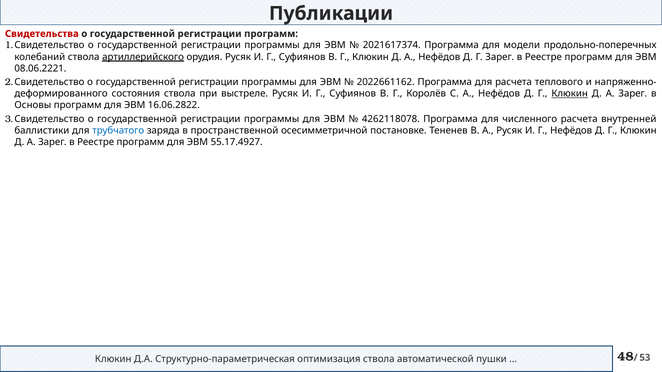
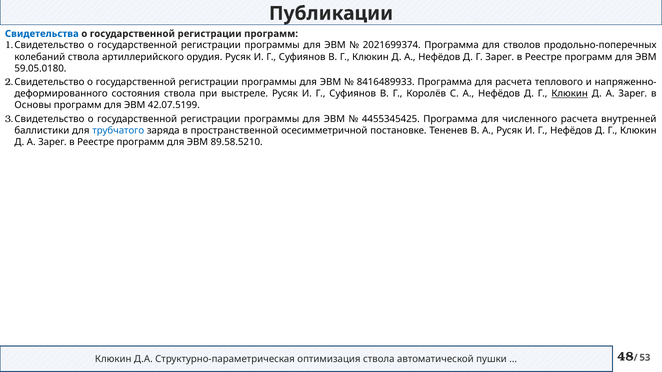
Свидетельства colour: red -> blue
2021617374: 2021617374 -> 2021699374
модели: модели -> стволов
артиллерийского underline: present -> none
08.06.2221: 08.06.2221 -> 59.05.0180
2022661162: 2022661162 -> 8416489933
16.06.2822: 16.06.2822 -> 42.07.5199
4262118078: 4262118078 -> 4455345425
55.17.4927: 55.17.4927 -> 89.58.5210
